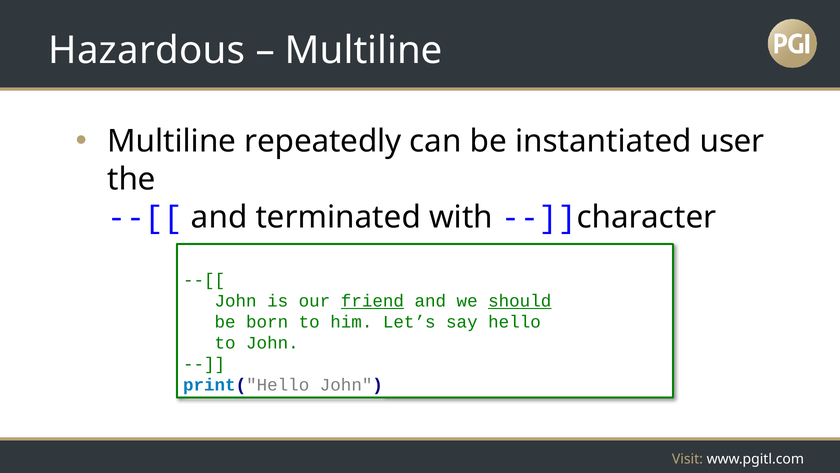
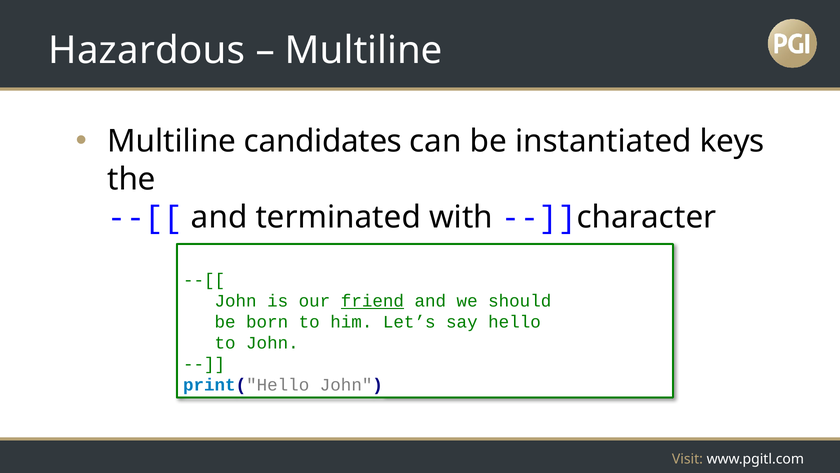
repeatedly: repeatedly -> candidates
user: user -> keys
should underline: present -> none
